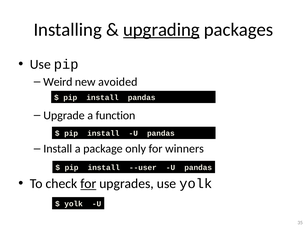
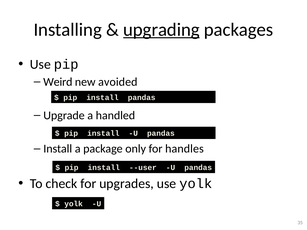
function: function -> handled
winners: winners -> handles
for at (88, 184) underline: present -> none
